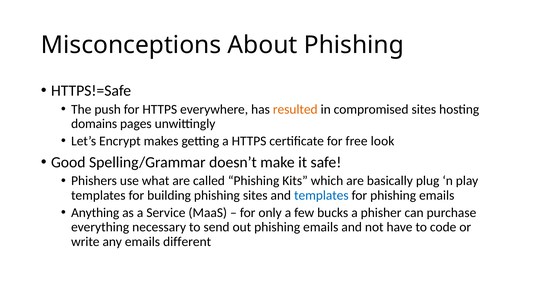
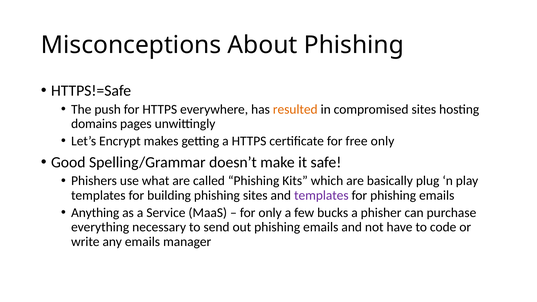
free look: look -> only
templates at (321, 195) colour: blue -> purple
different: different -> manager
